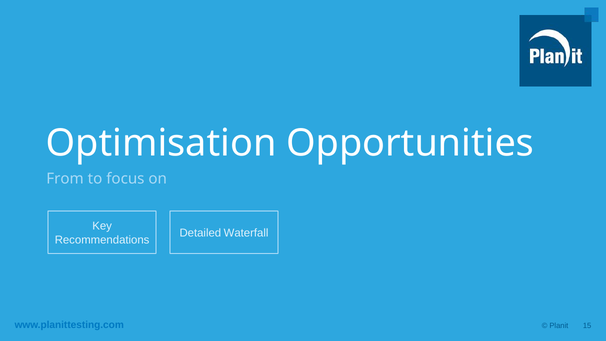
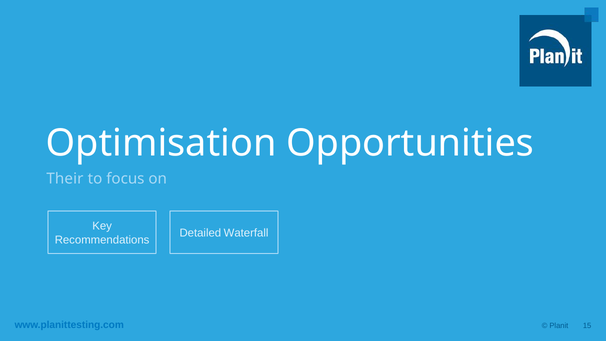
From: From -> Their
